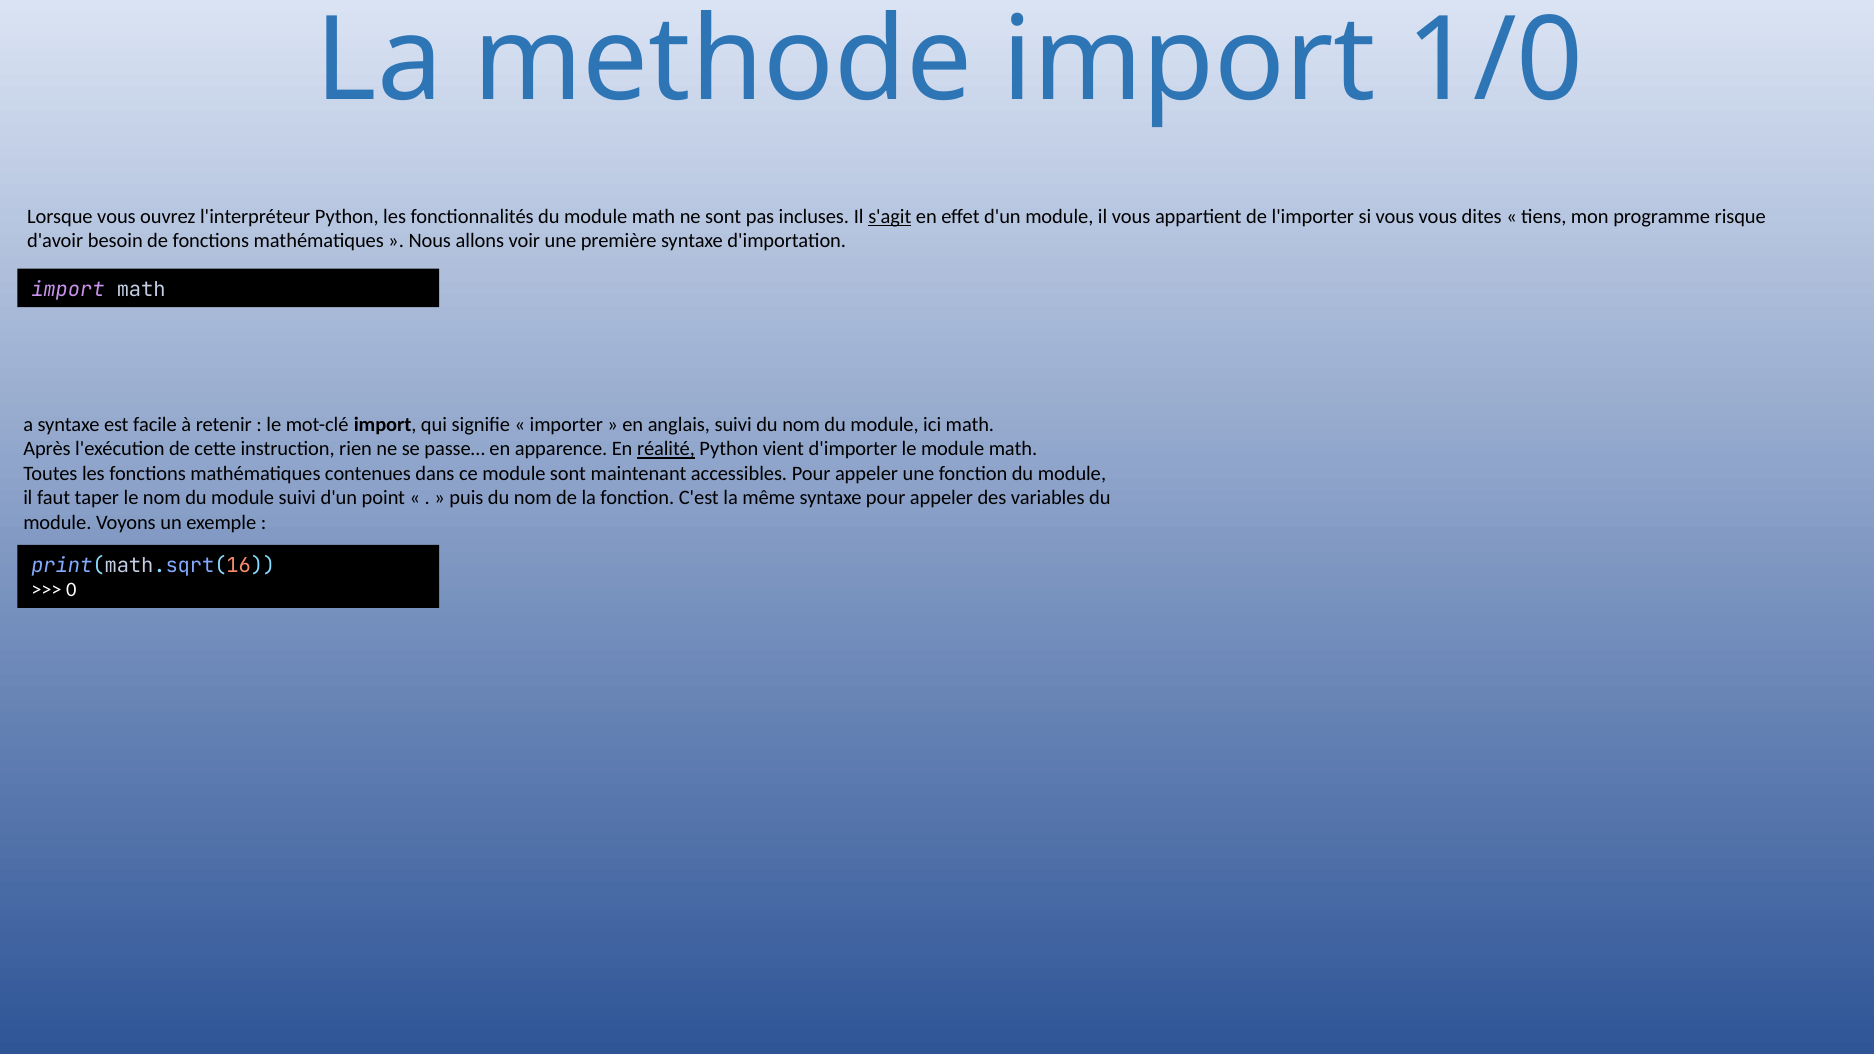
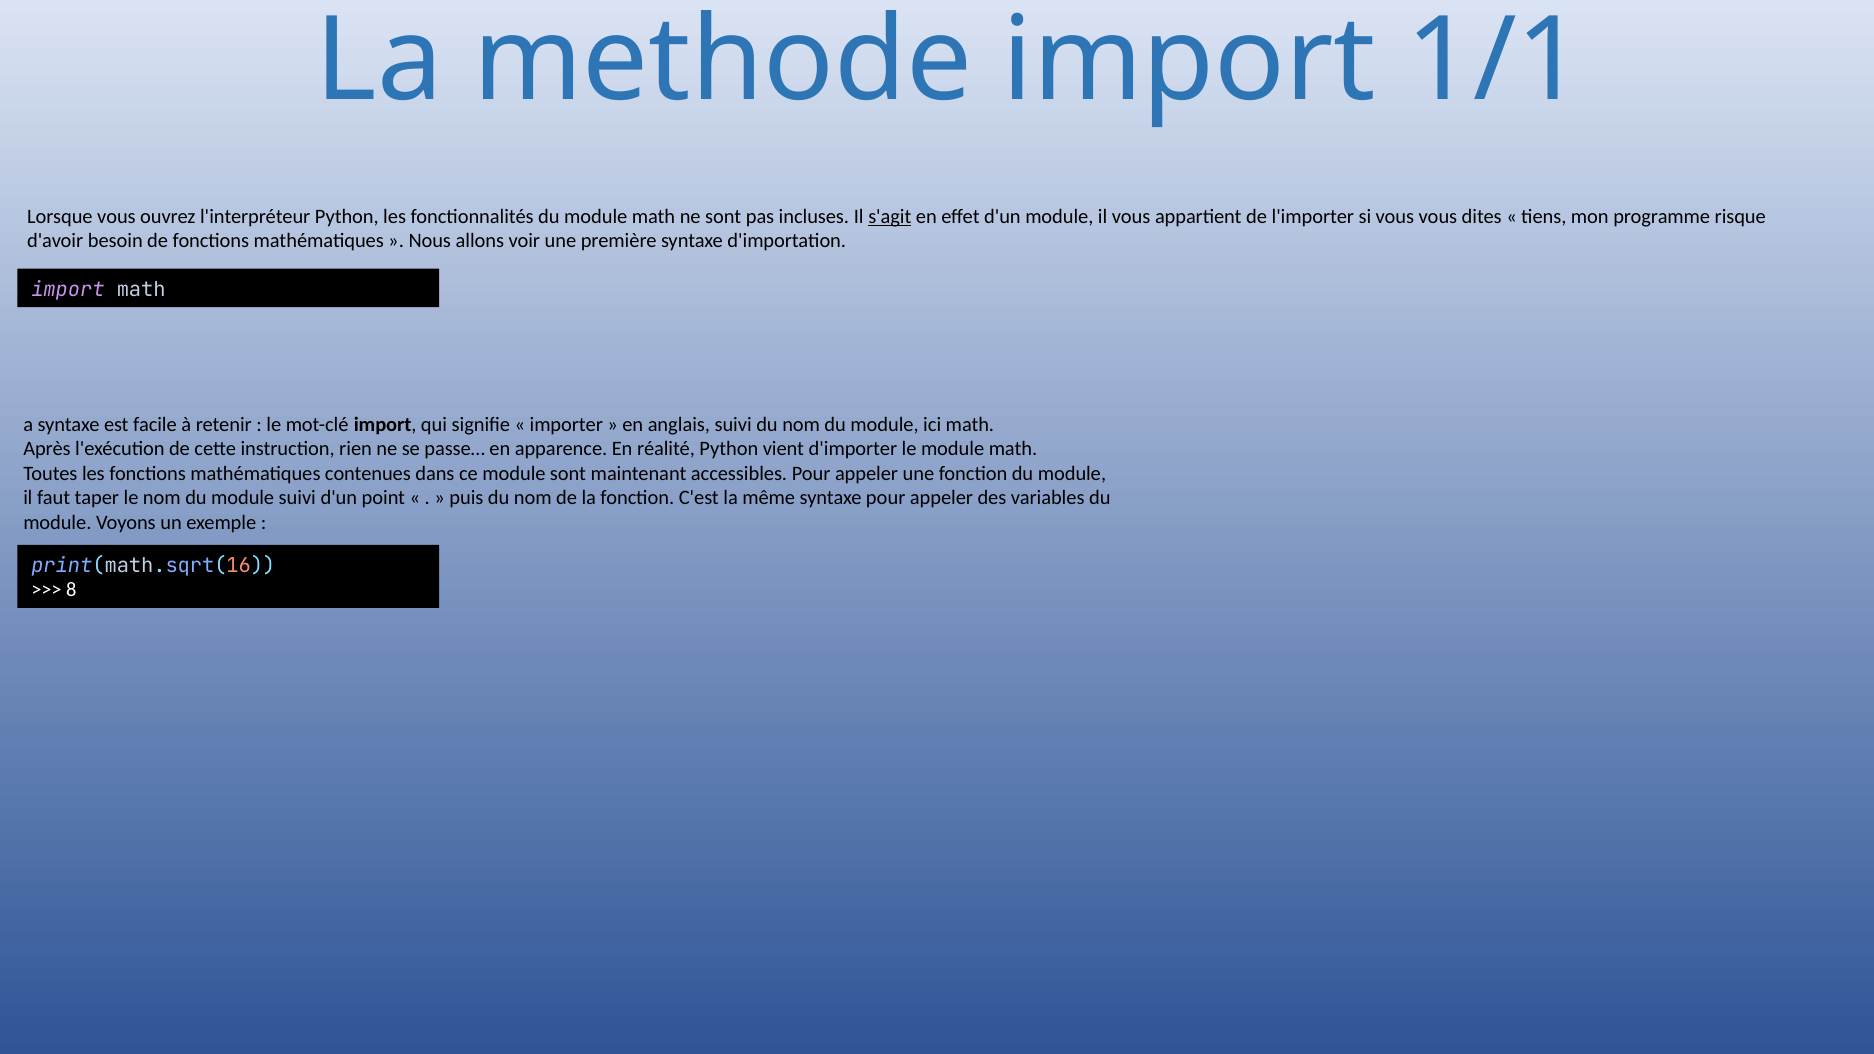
1/0: 1/0 -> 1/1
réalité underline: present -> none
0: 0 -> 8
